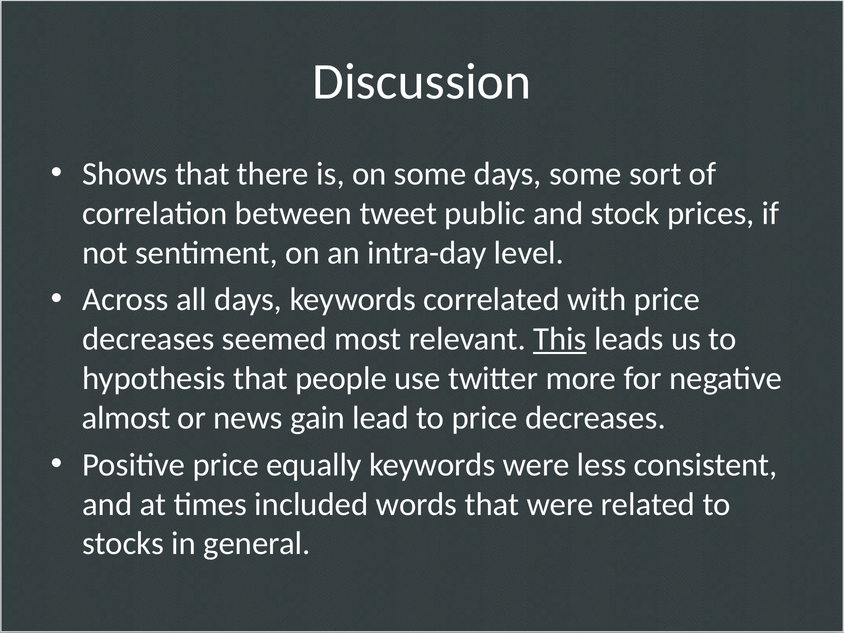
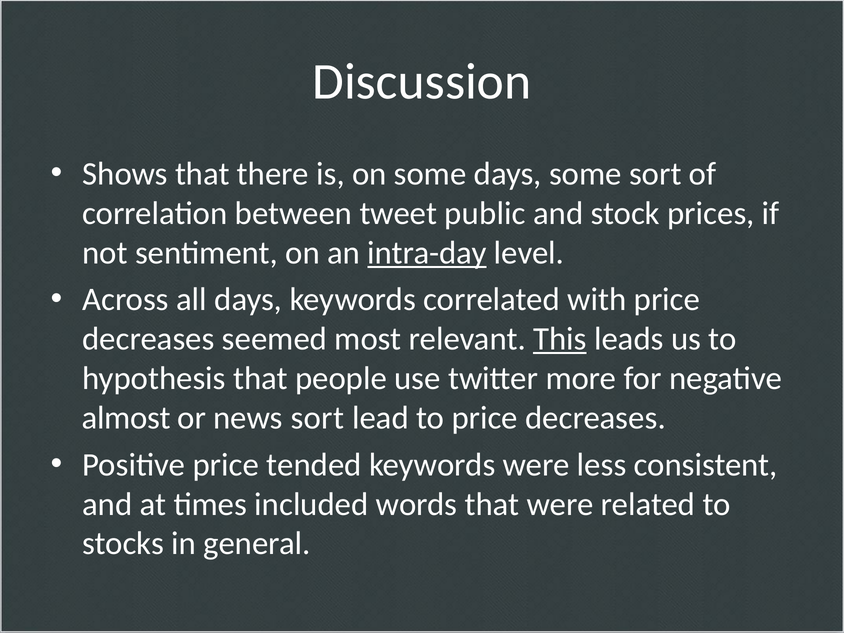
intra-day underline: none -> present
news gain: gain -> sort
equally: equally -> tended
